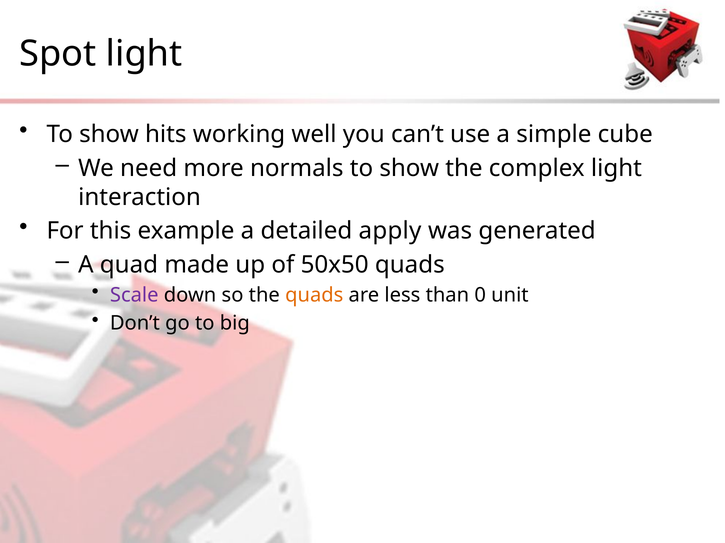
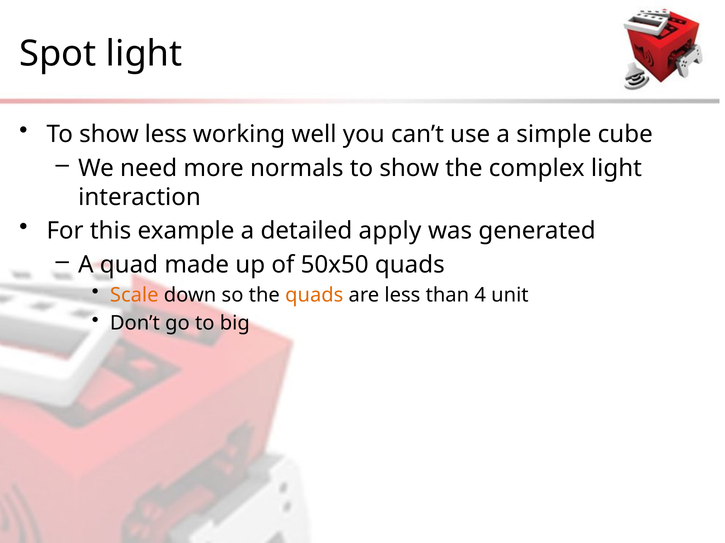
show hits: hits -> less
Scale colour: purple -> orange
0: 0 -> 4
